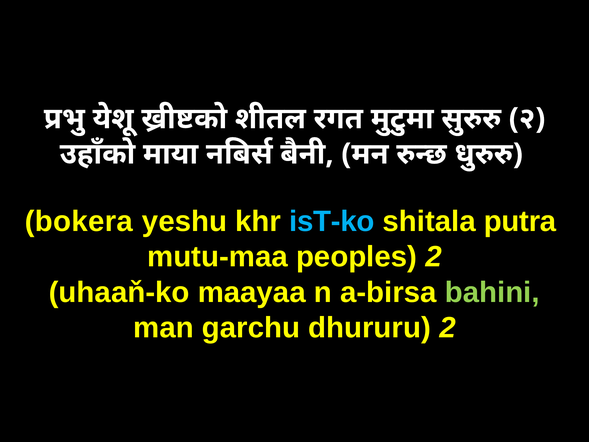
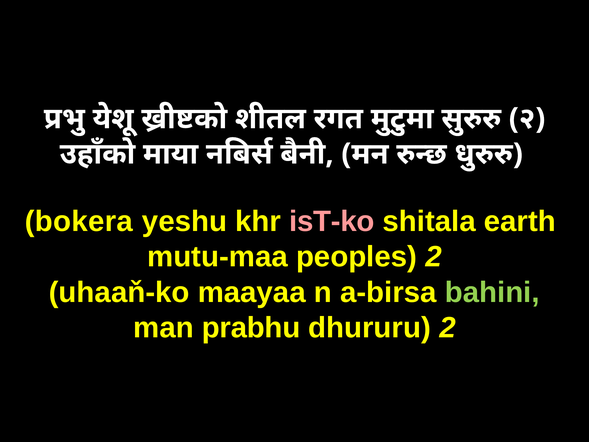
isT-ko colour: light blue -> pink
putra: putra -> earth
garchu: garchu -> prabhu
